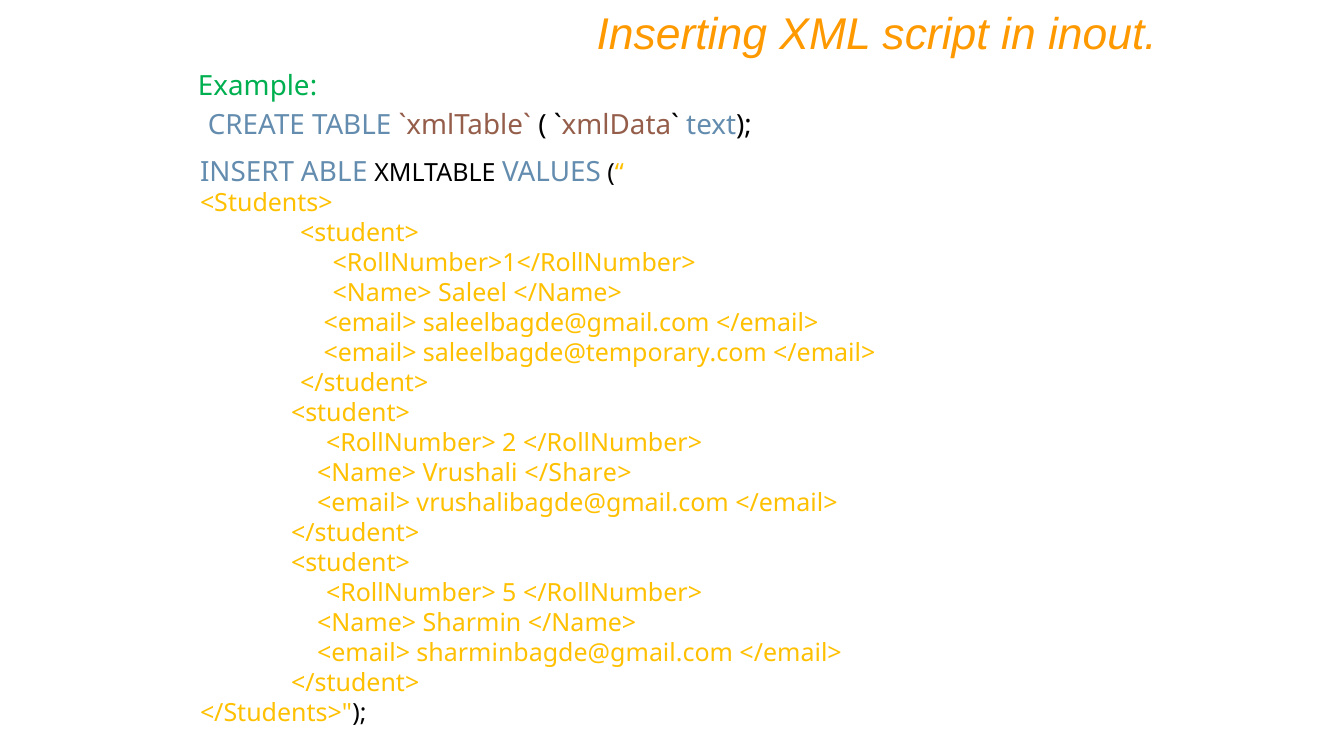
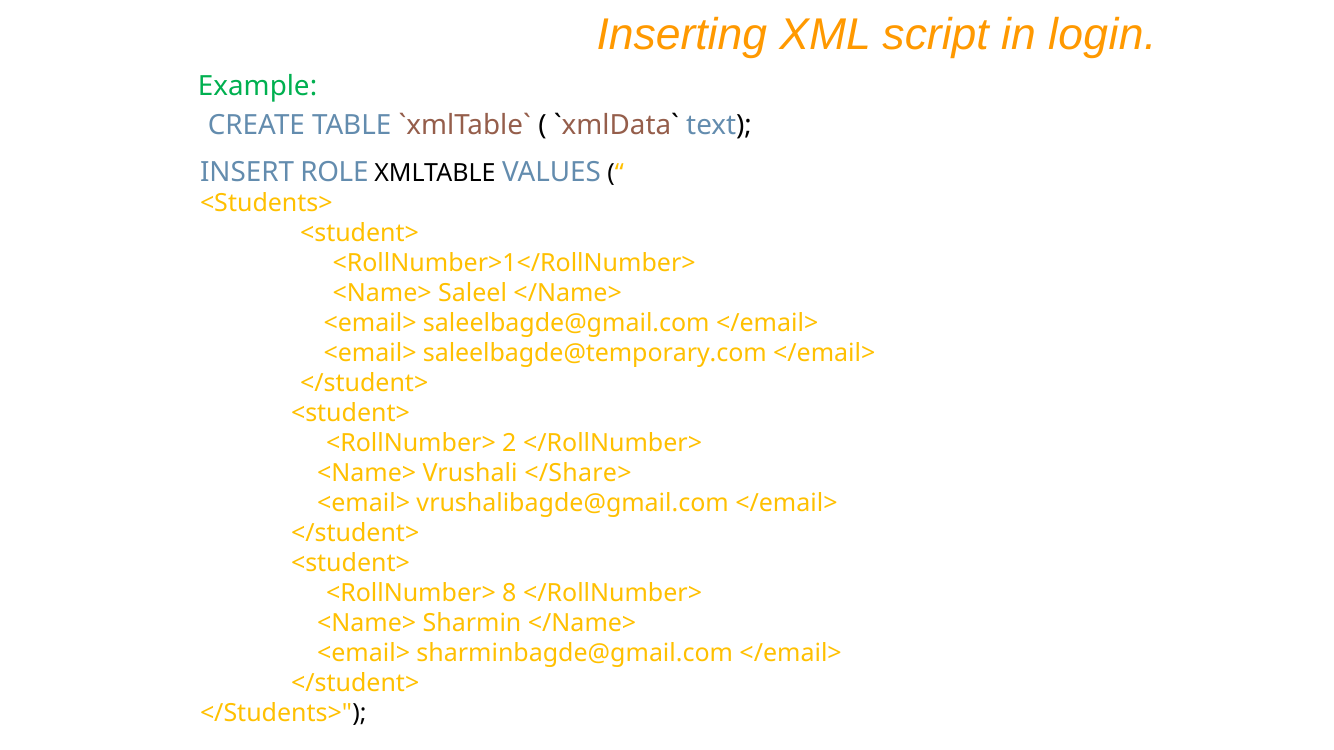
inout: inout -> login
ABLE: ABLE -> ROLE
5: 5 -> 8
